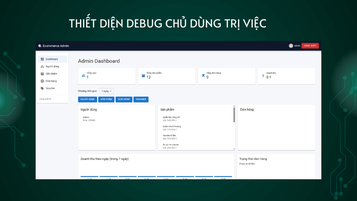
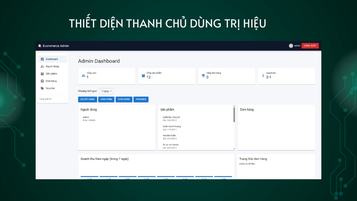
DEBUG: DEBUG -> THANH
VIỆC: VIỆC -> HIỆU
